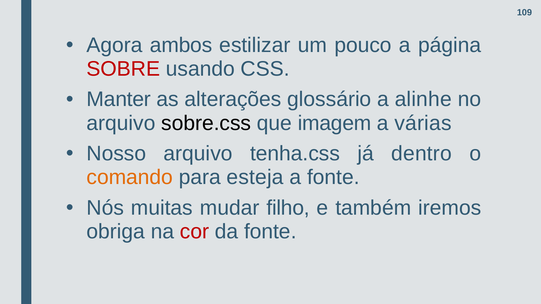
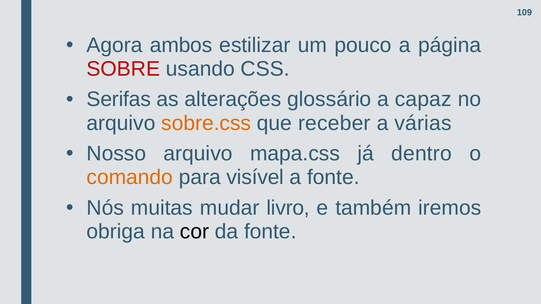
Manter: Manter -> Serifas
alinhe: alinhe -> capaz
sobre.css colour: black -> orange
imagem: imagem -> receber
tenha.css: tenha.css -> mapa.css
esteja: esteja -> visível
filho: filho -> livro
cor colour: red -> black
